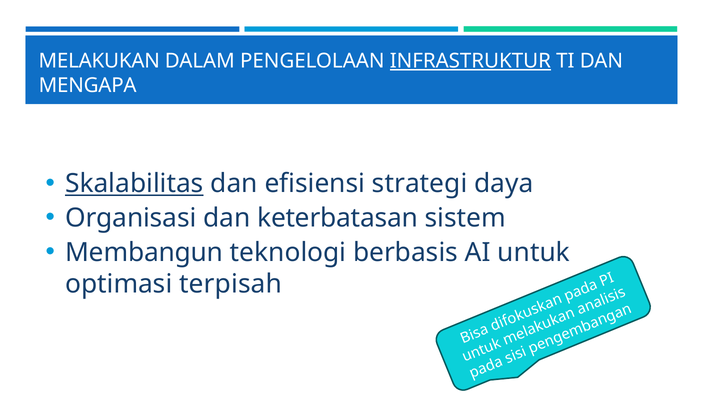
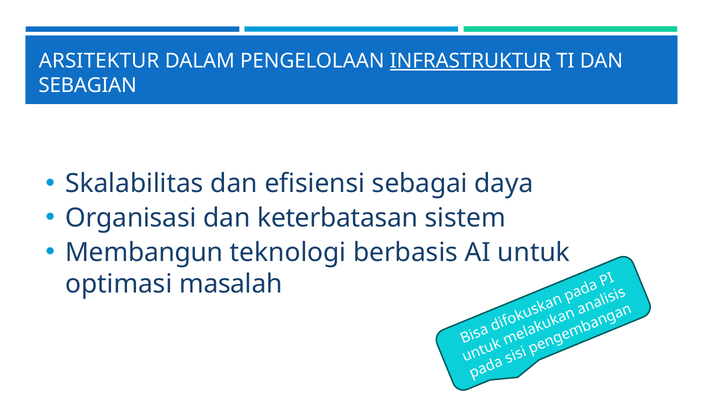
MELAKUKAN: MELAKUKAN -> ARSITEKTUR
MENGAPA: MENGAPA -> SEBAGIAN
Skalabilitas underline: present -> none
strategi: strategi -> sebagai
terpisah: terpisah -> masalah
